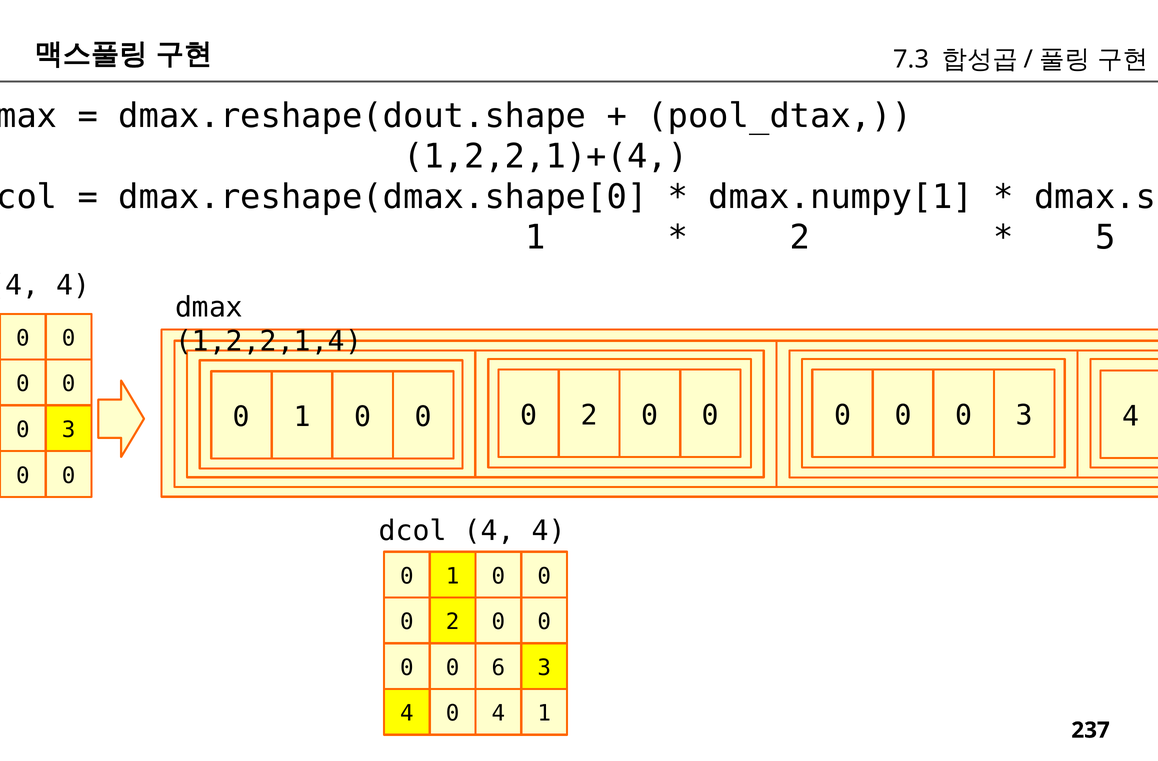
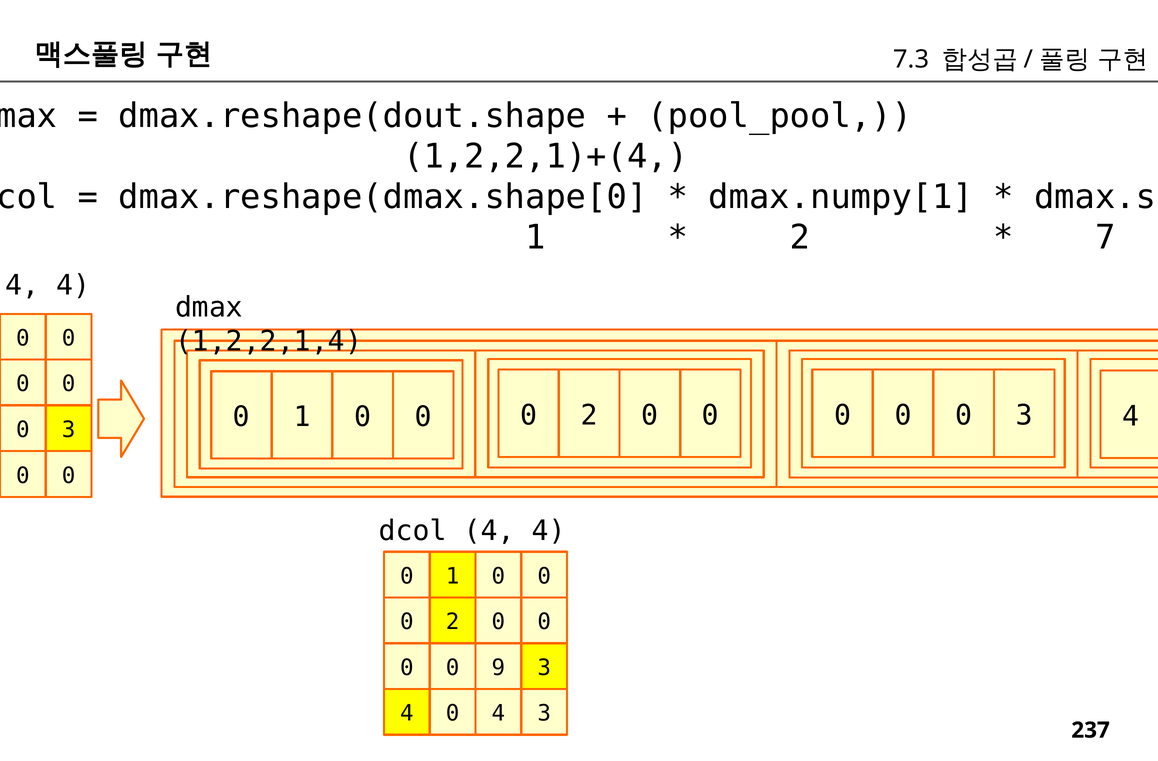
pool_dtax: pool_dtax -> pool_pool
5: 5 -> 7
6: 6 -> 9
0 4 1: 1 -> 3
